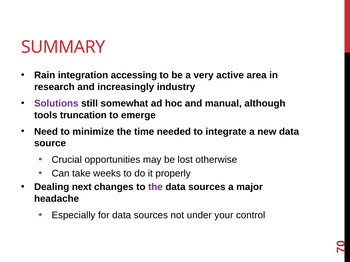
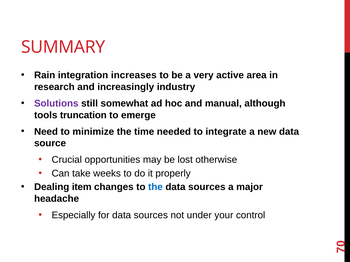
accessing: accessing -> increases
next: next -> item
the at (155, 187) colour: purple -> blue
